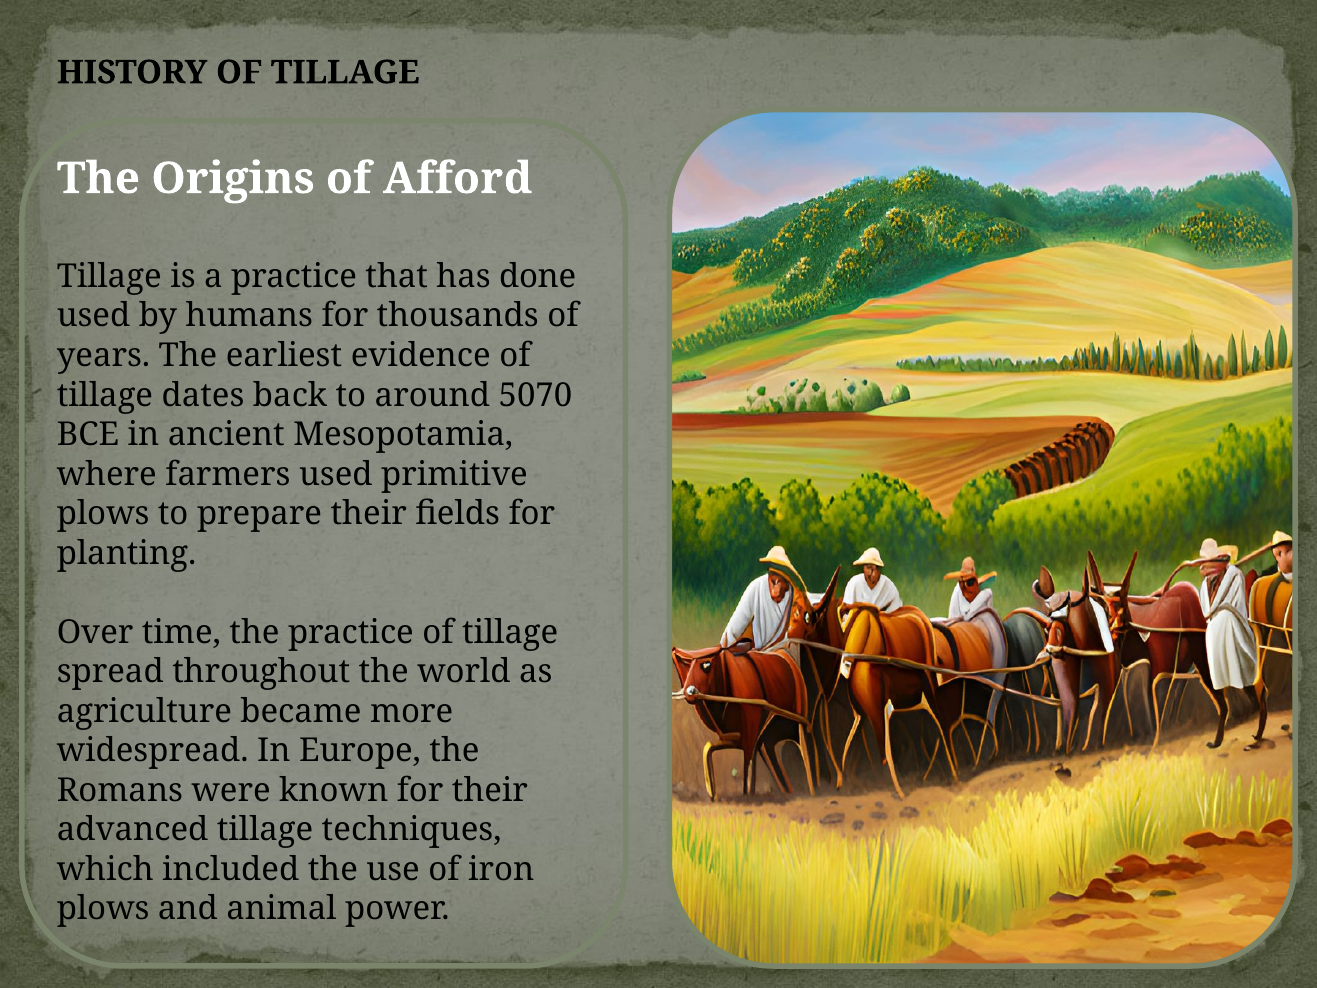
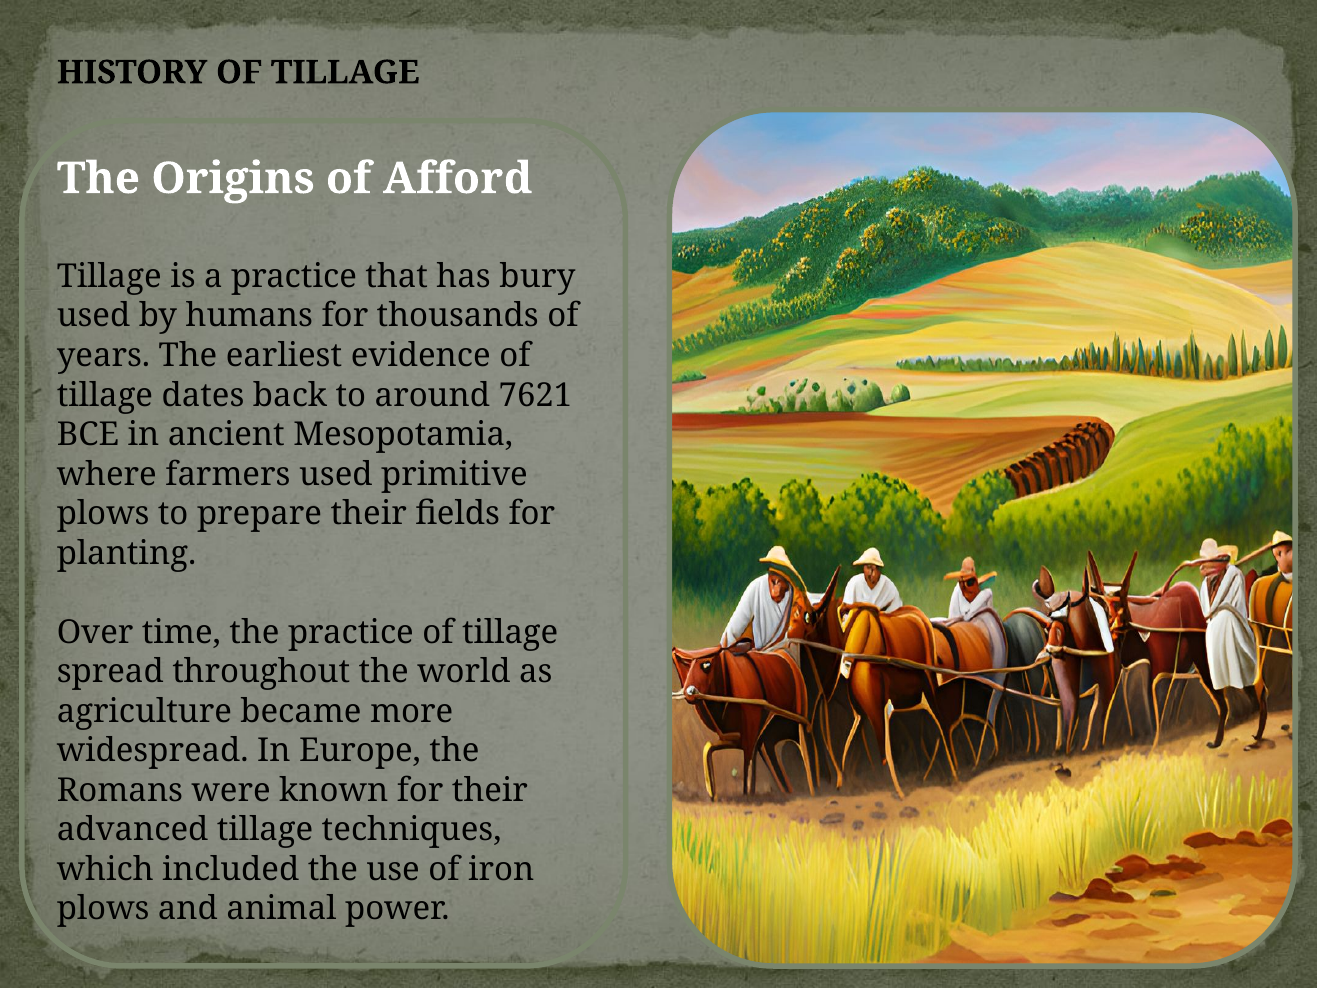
done: done -> bury
5070: 5070 -> 7621
